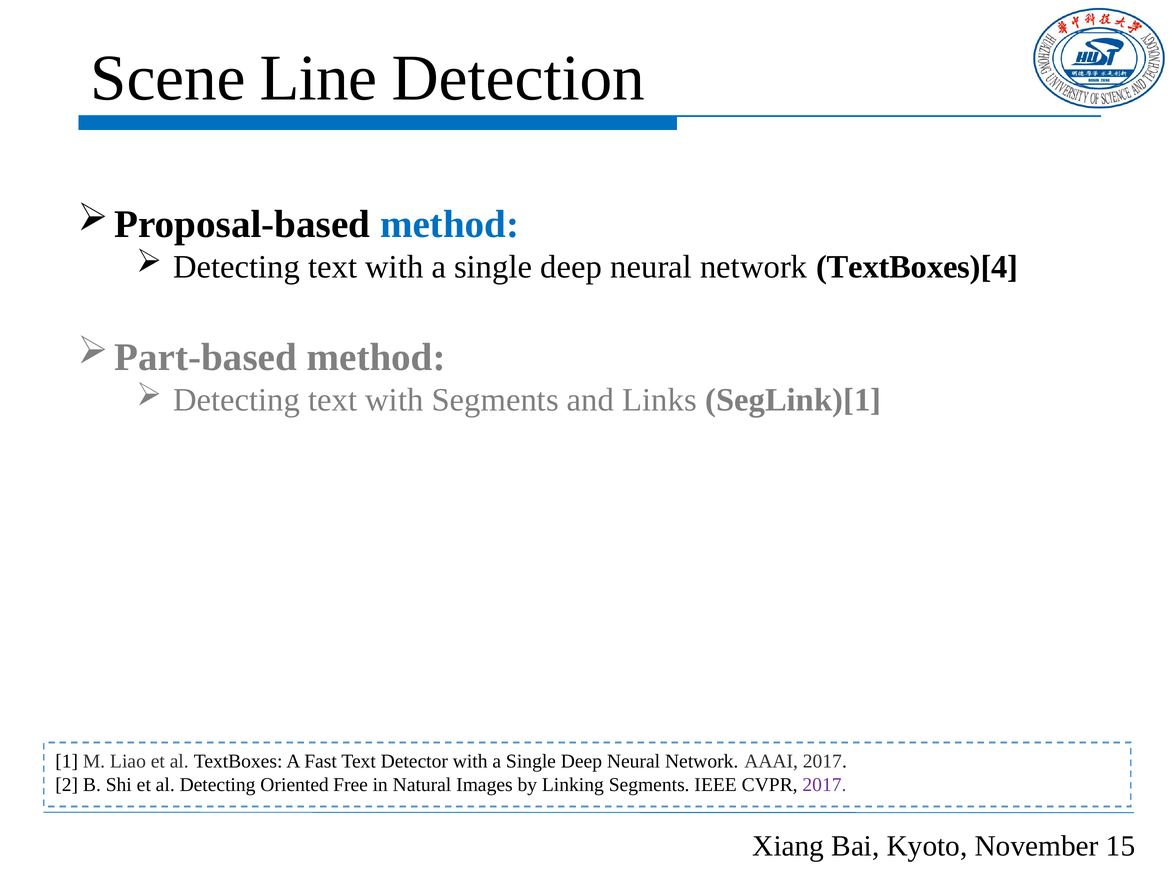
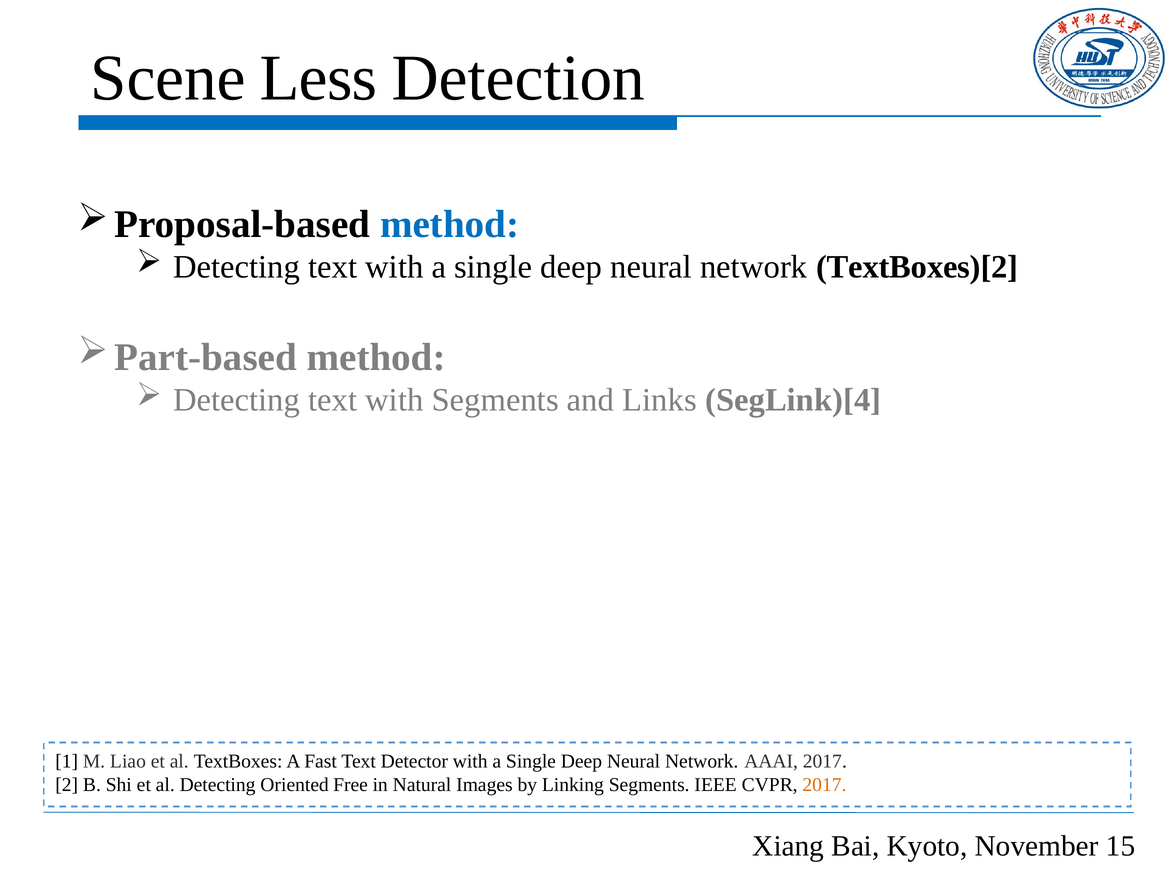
Line: Line -> Less
TextBoxes)[4: TextBoxes)[4 -> TextBoxes)[2
SegLink)[1: SegLink)[1 -> SegLink)[4
2017 at (824, 785) colour: purple -> orange
